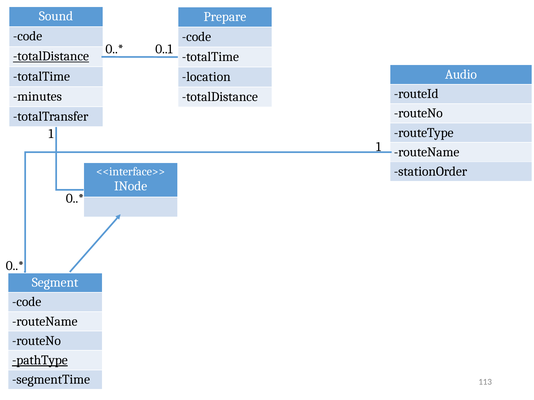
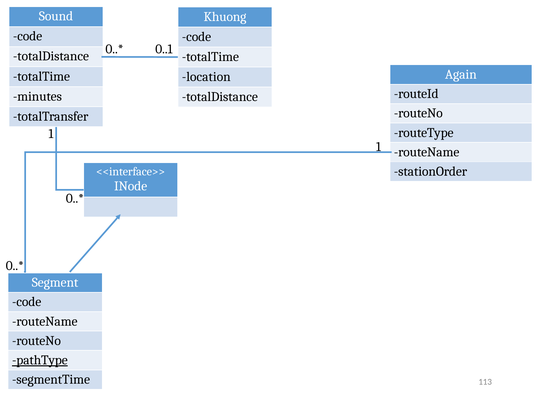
Prepare: Prepare -> Khuong
totalDistance at (51, 56) underline: present -> none
Audio: Audio -> Again
